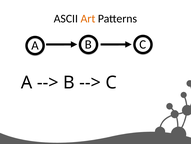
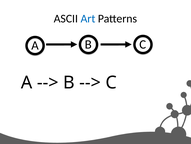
Art colour: orange -> blue
